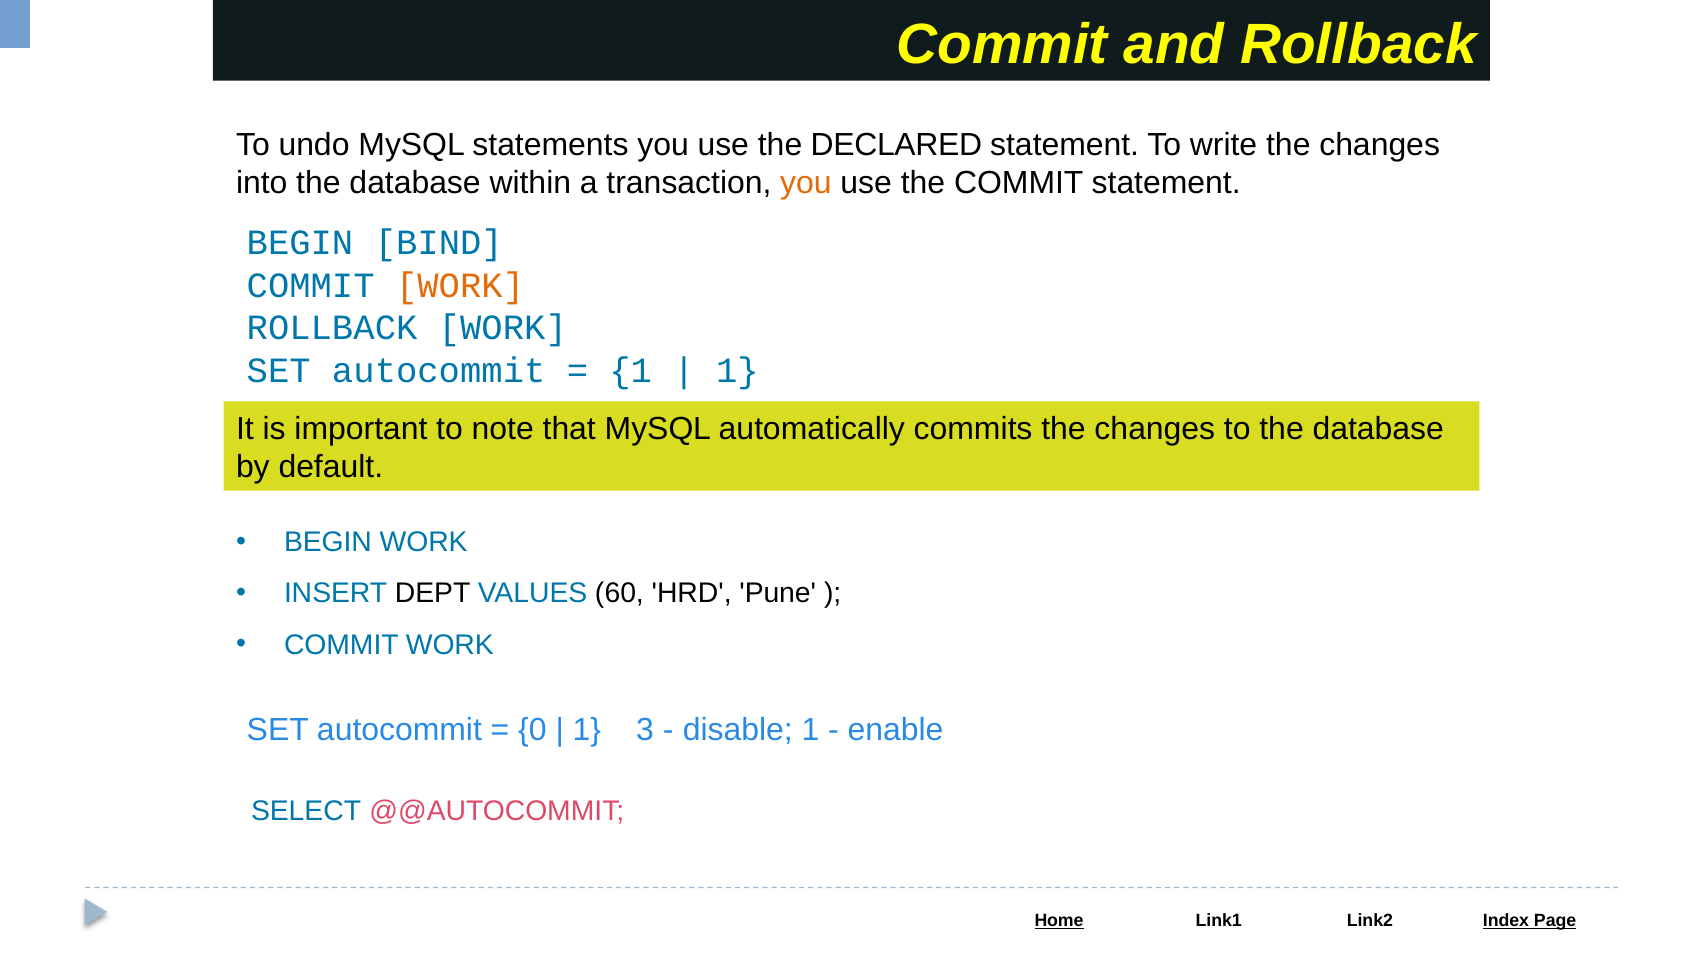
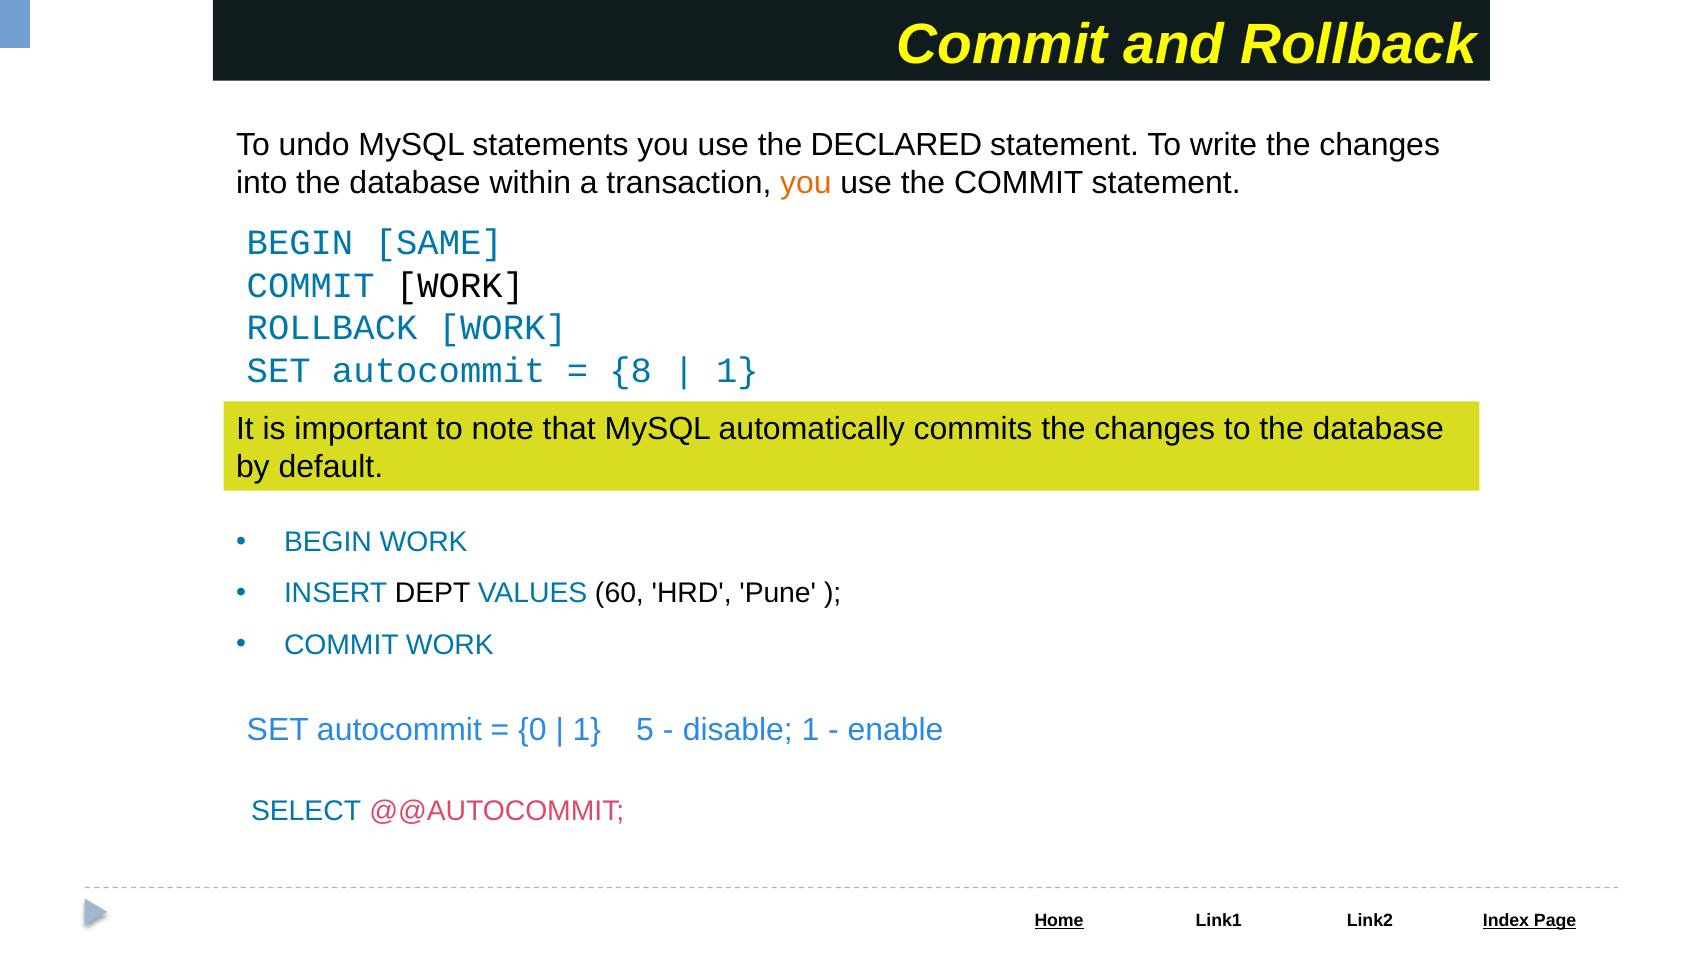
BIND: BIND -> SAME
WORK at (460, 285) colour: orange -> black
1 at (631, 371): 1 -> 8
3: 3 -> 5
